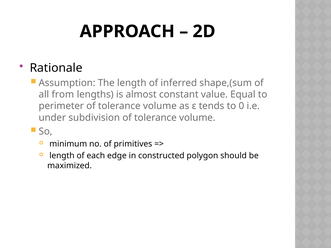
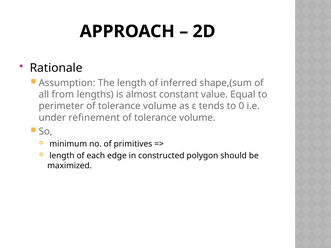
subdivision: subdivision -> refinement
